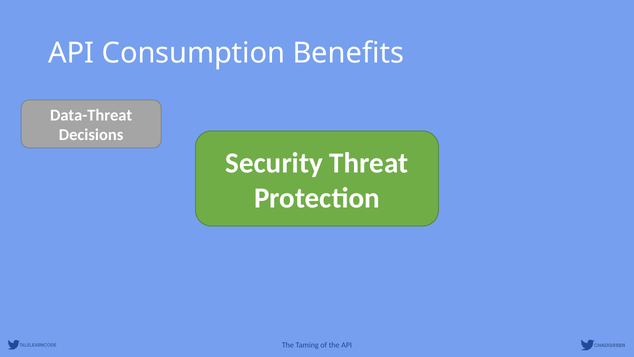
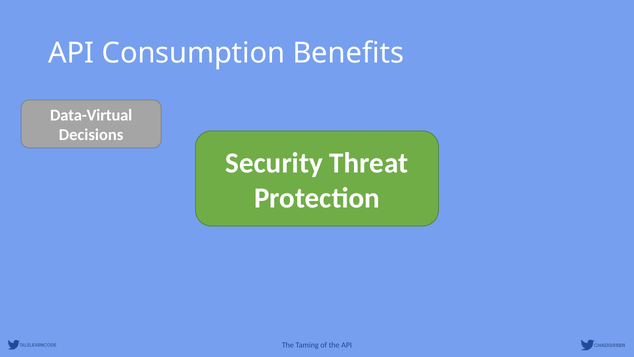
Data-Threat: Data-Threat -> Data-Virtual
